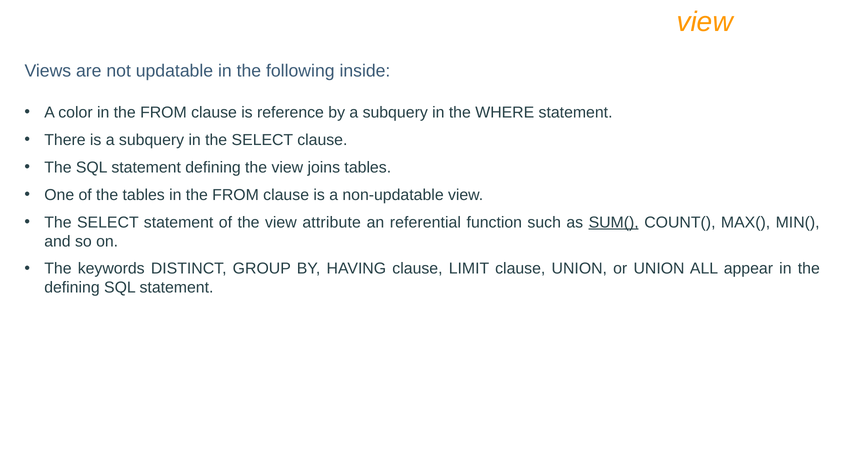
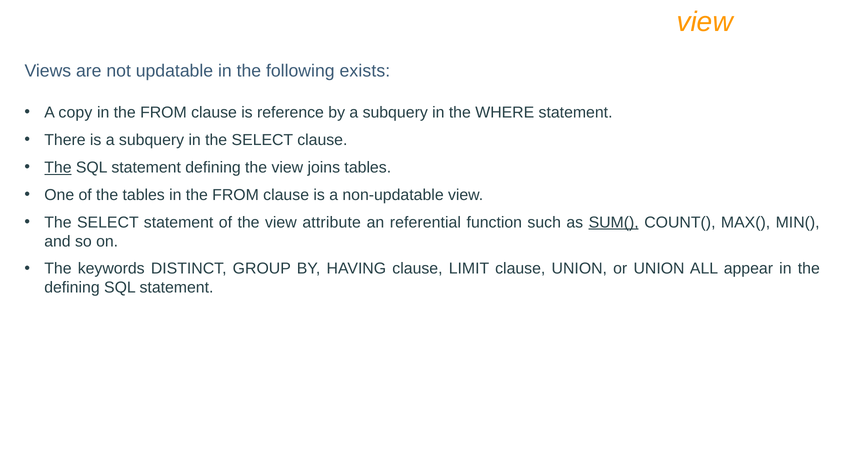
inside: inside -> exists
color: color -> copy
The at (58, 168) underline: none -> present
